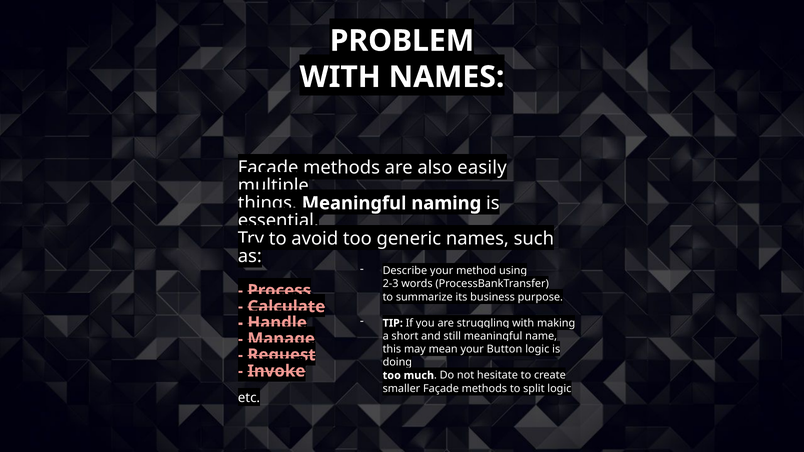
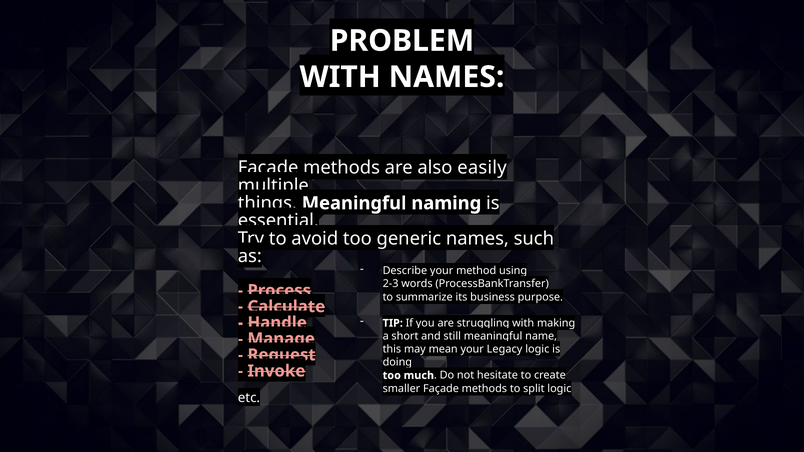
Button: Button -> Legacy
